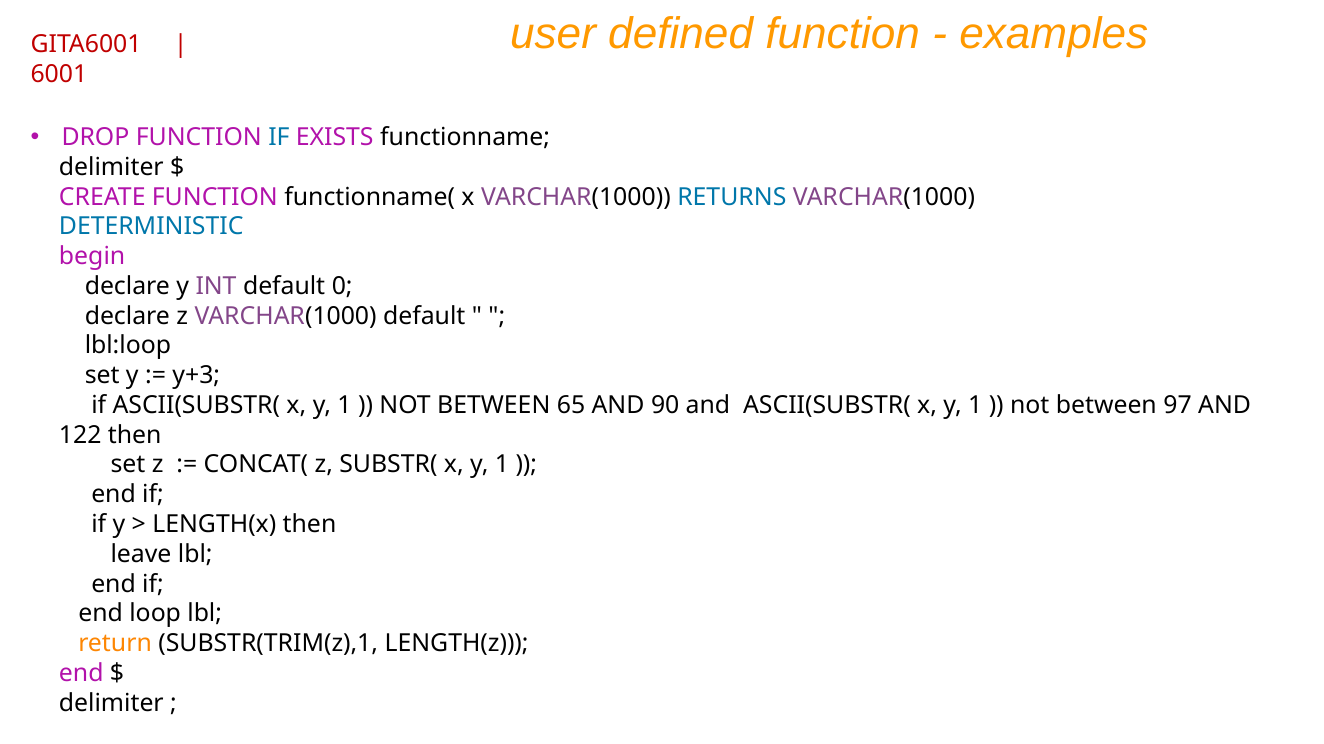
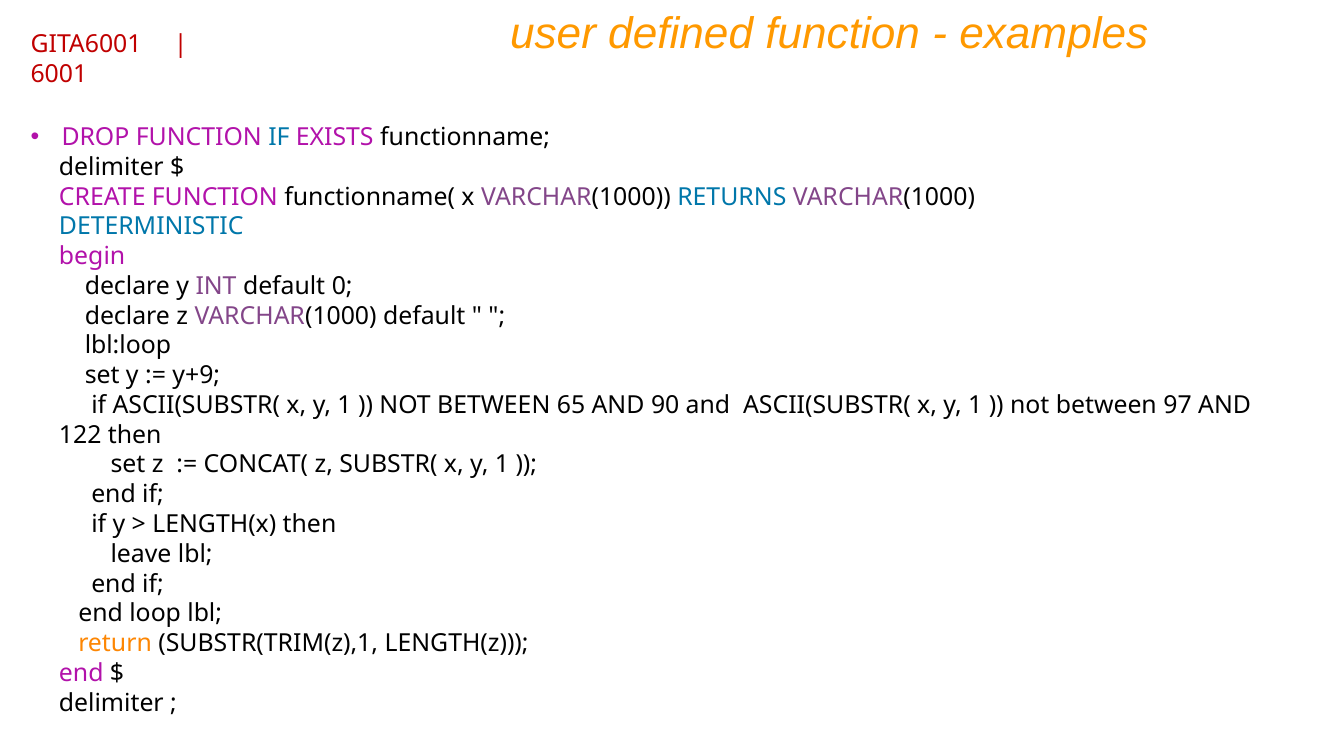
y+3: y+3 -> y+9
